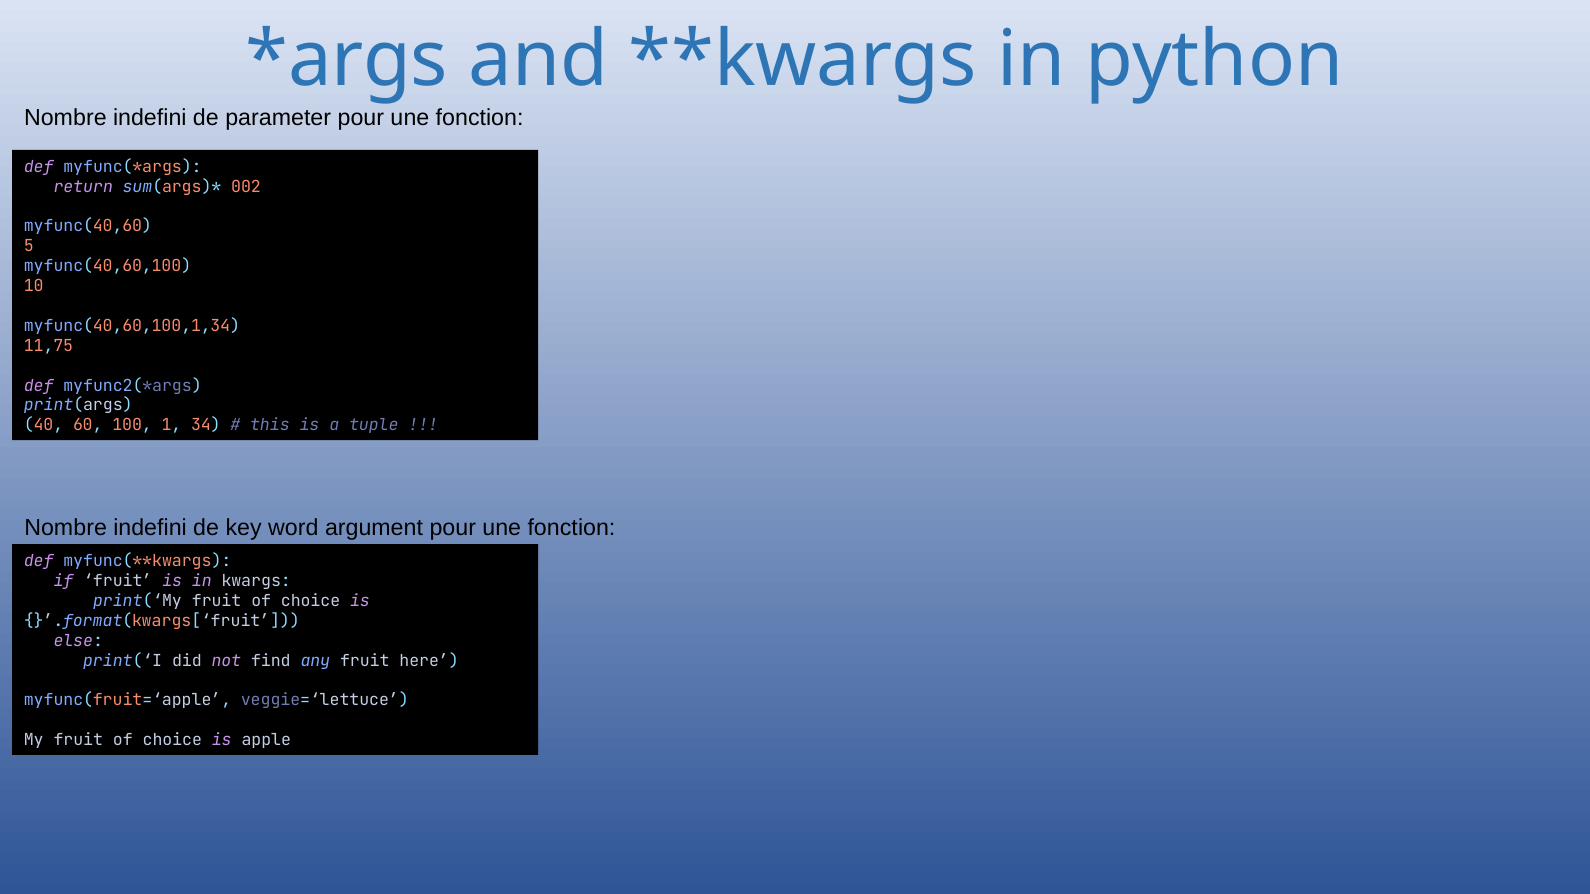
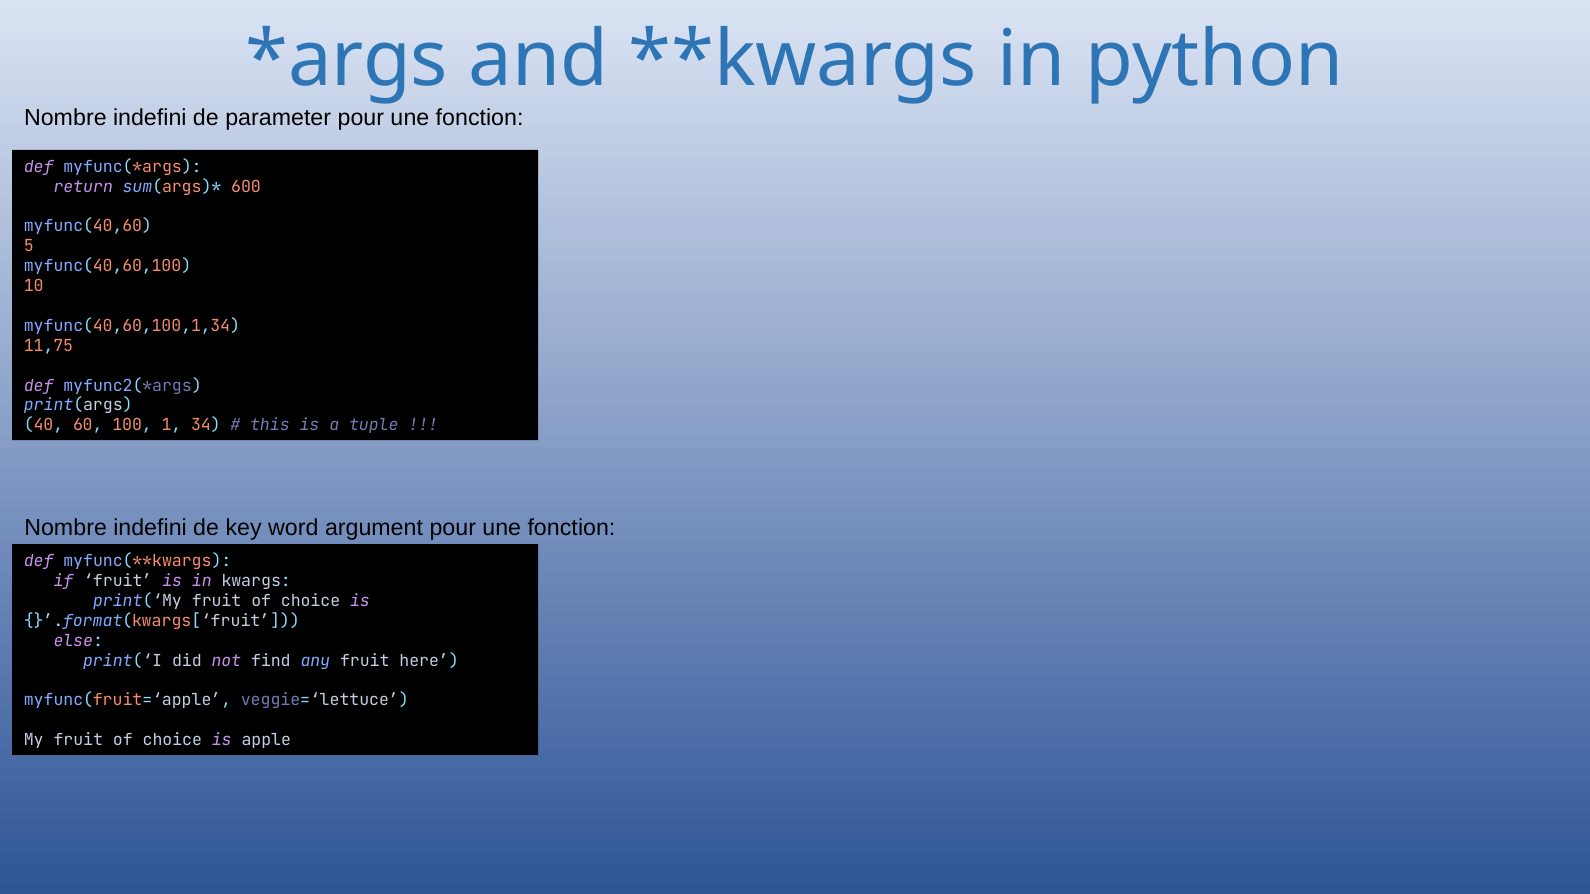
002: 002 -> 600
